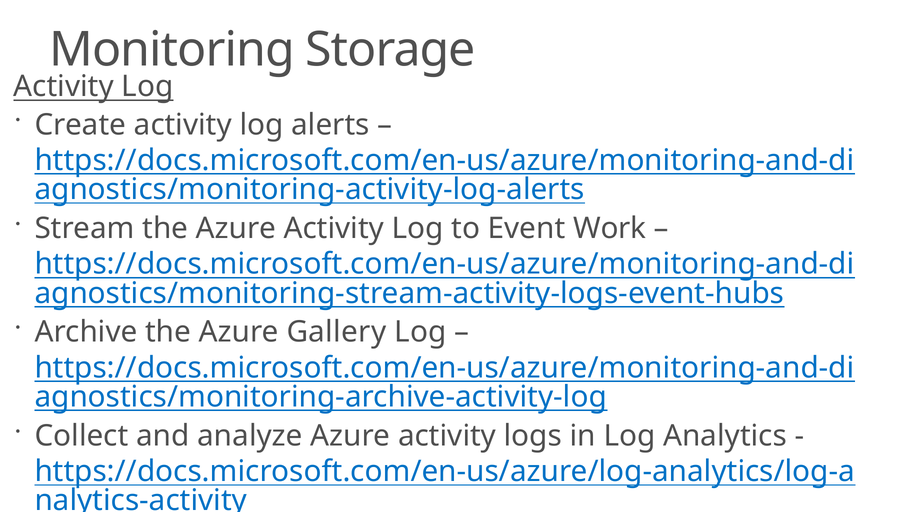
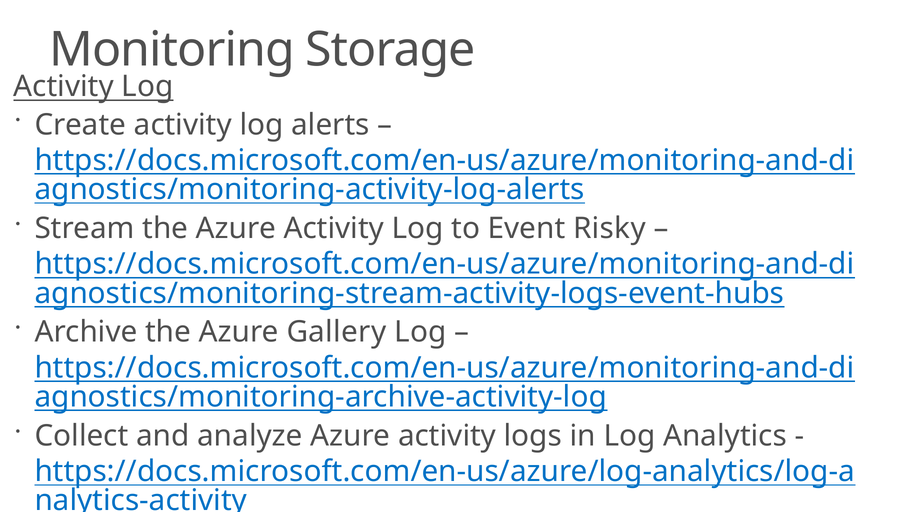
Work: Work -> Risky
